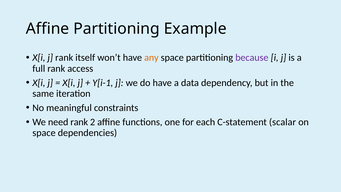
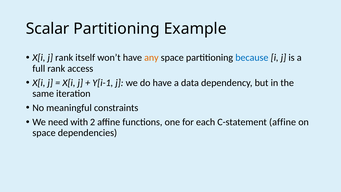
Affine at (48, 29): Affine -> Scalar
because colour: purple -> blue
need rank: rank -> with
C-statement scalar: scalar -> affine
